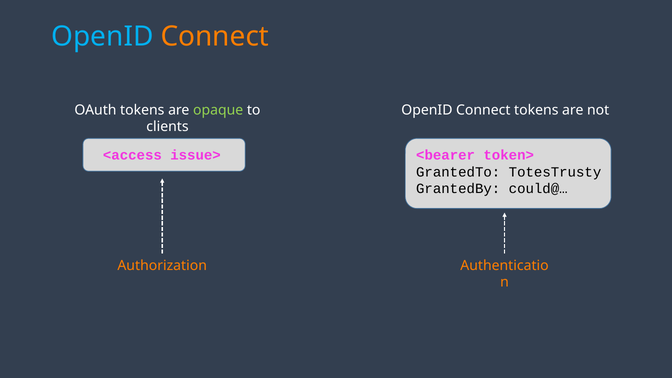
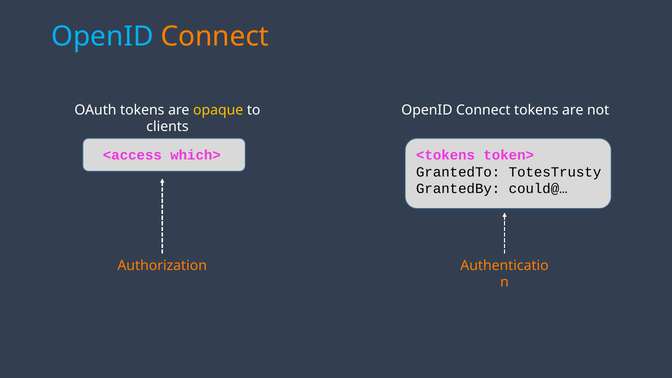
opaque colour: light green -> yellow
issue>: issue> -> which>
<bearer: <bearer -> <tokens
